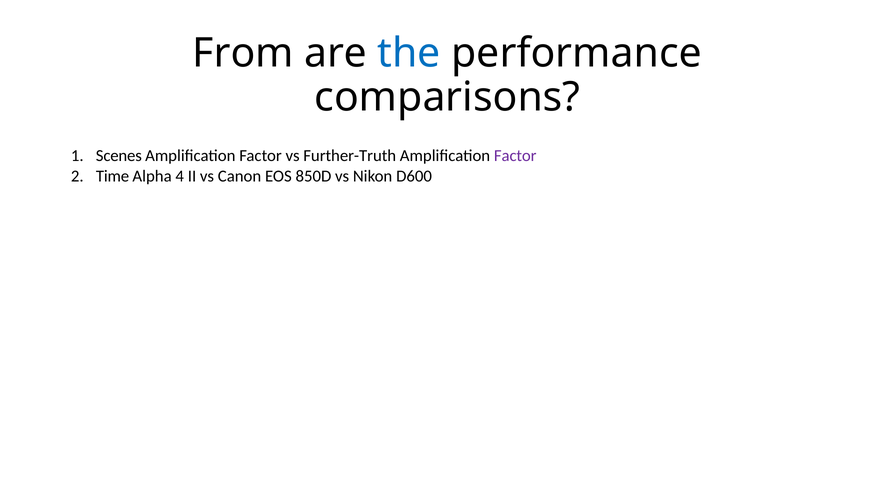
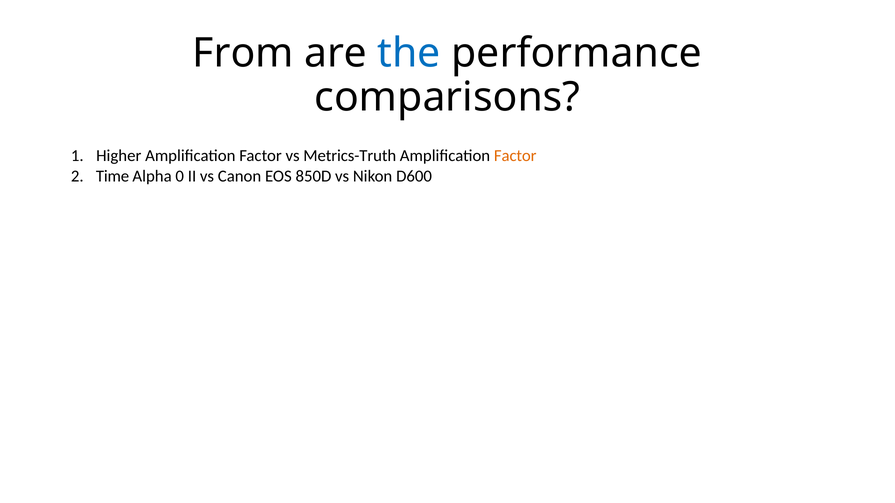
Scenes: Scenes -> Higher
Further-Truth: Further-Truth -> Metrics-Truth
Factor at (515, 156) colour: purple -> orange
4: 4 -> 0
